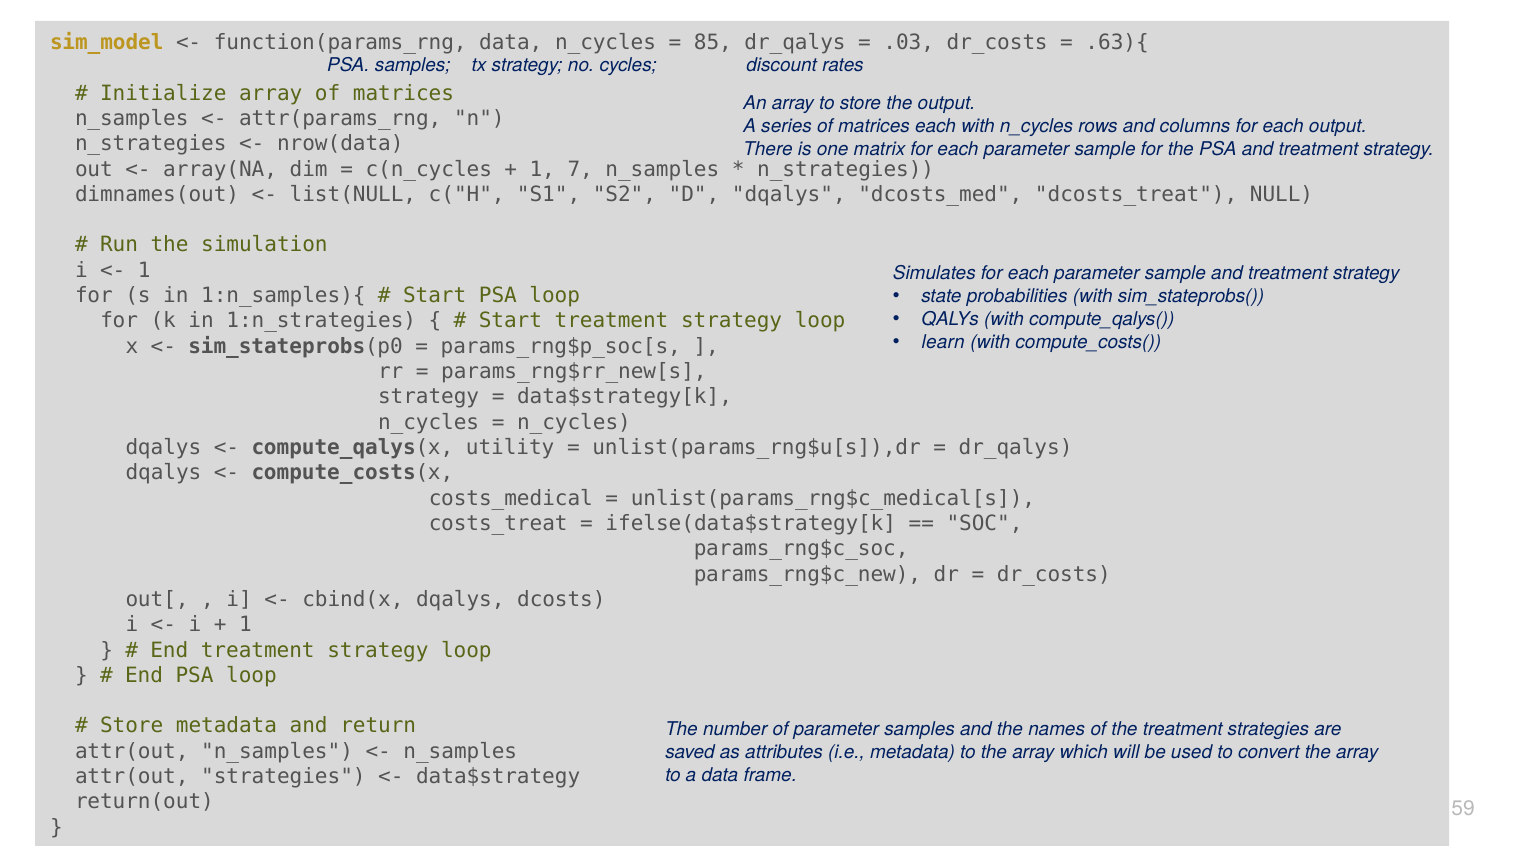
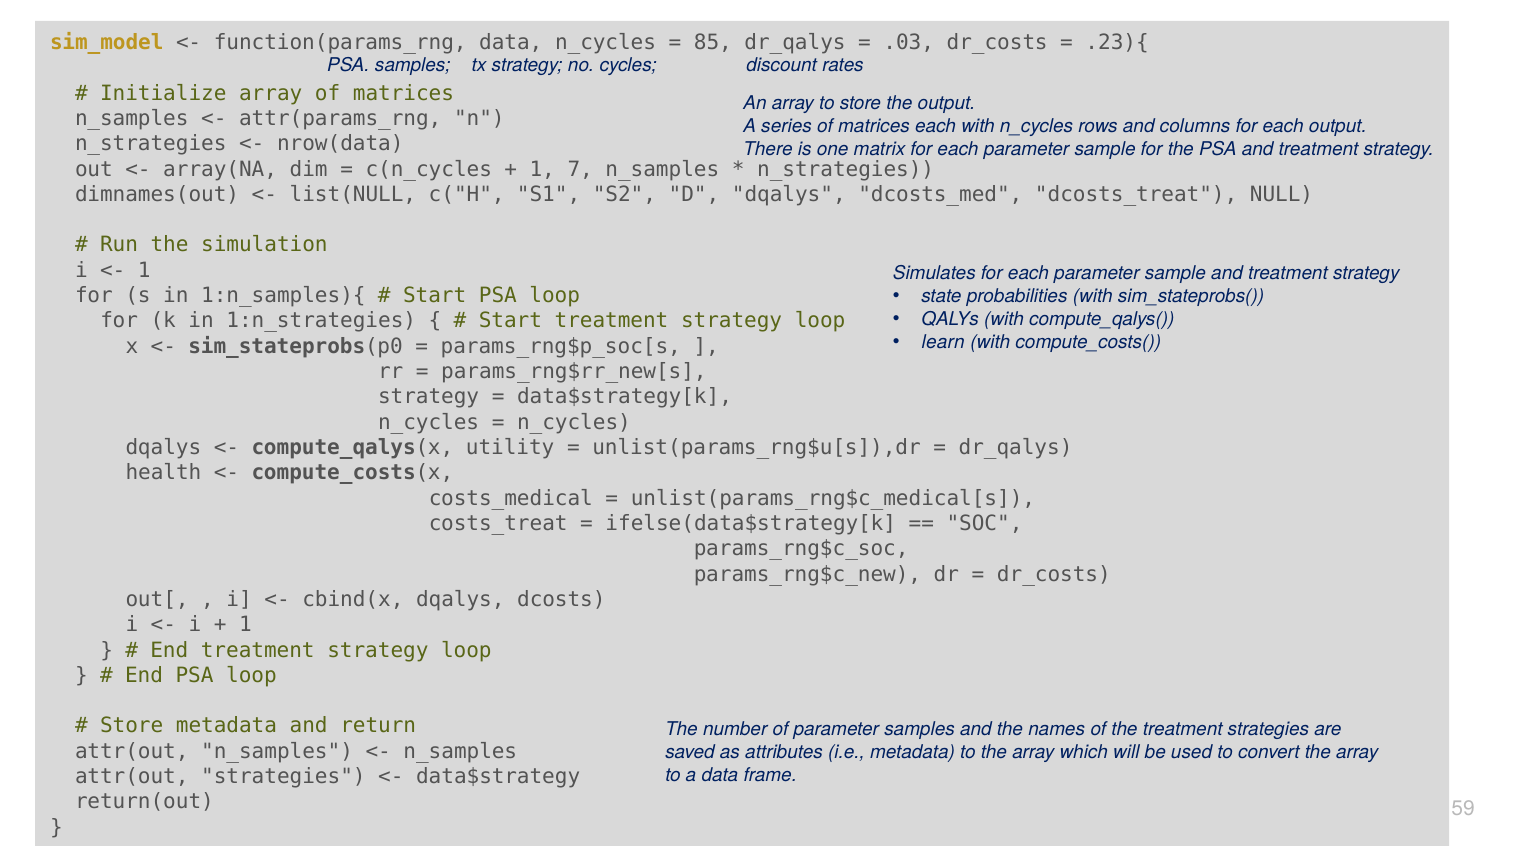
.63){: .63){ -> .23){
dqalys at (163, 473): dqalys -> health
